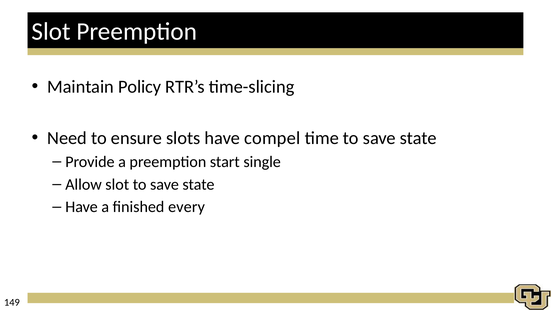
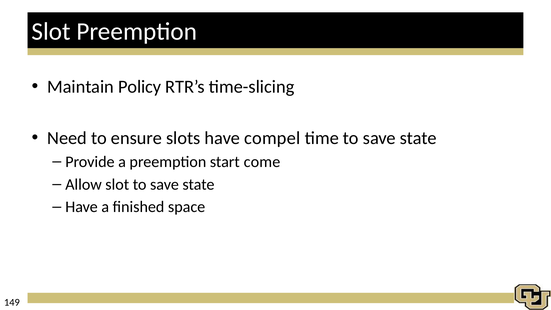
single: single -> come
every: every -> space
